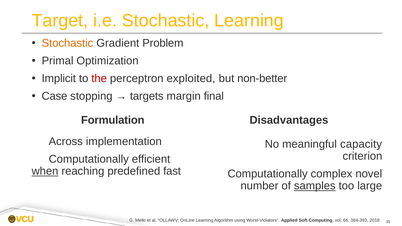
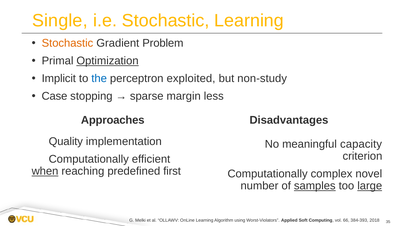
Target: Target -> Single
Optimization underline: none -> present
the colour: red -> blue
non-better: non-better -> non-study
targets: targets -> sparse
final: final -> less
Formulation: Formulation -> Approaches
Across: Across -> Quality
fast: fast -> first
large underline: none -> present
